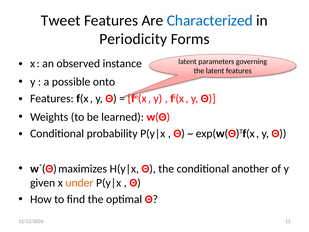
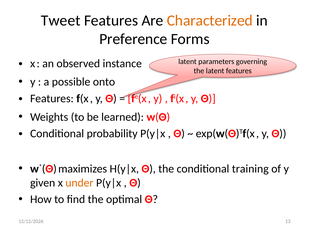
Characterized colour: blue -> orange
Periodicity: Periodicity -> Preference
another: another -> training
